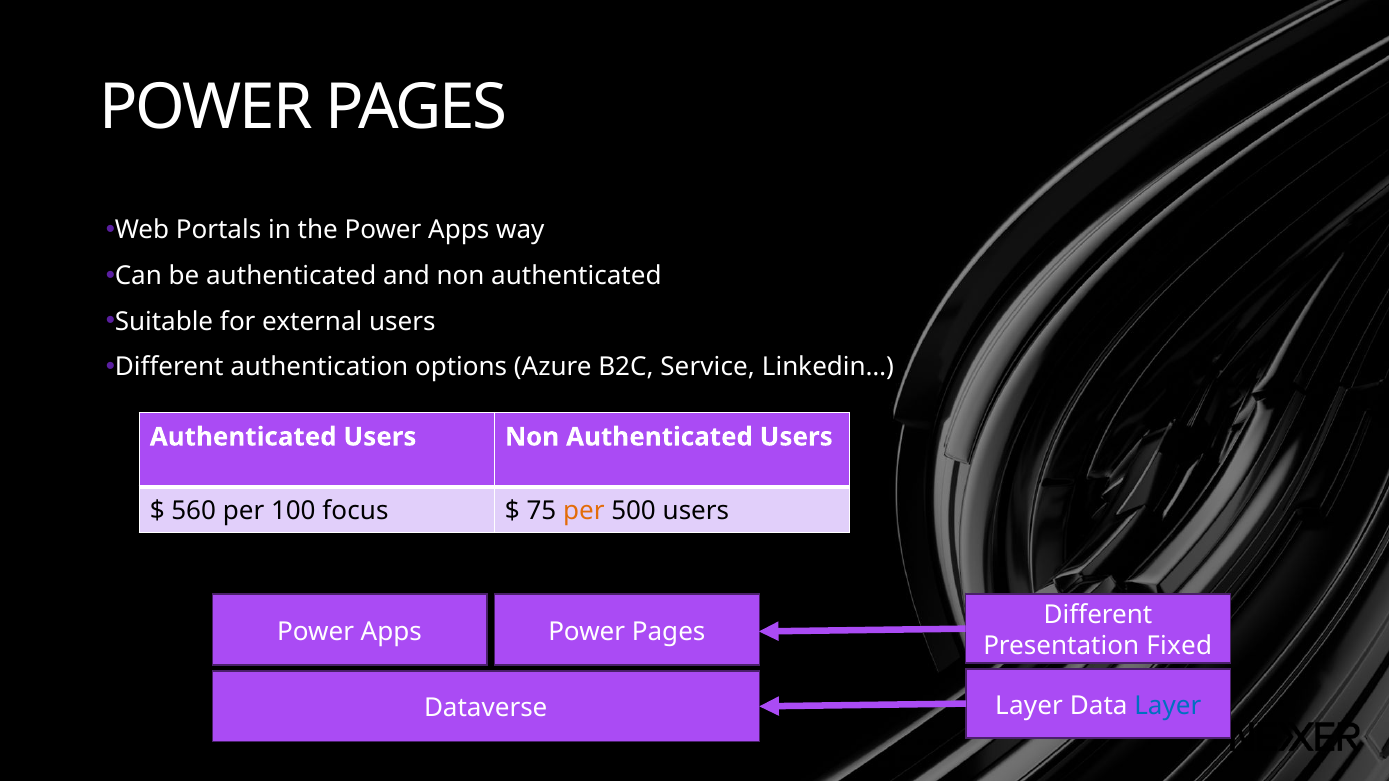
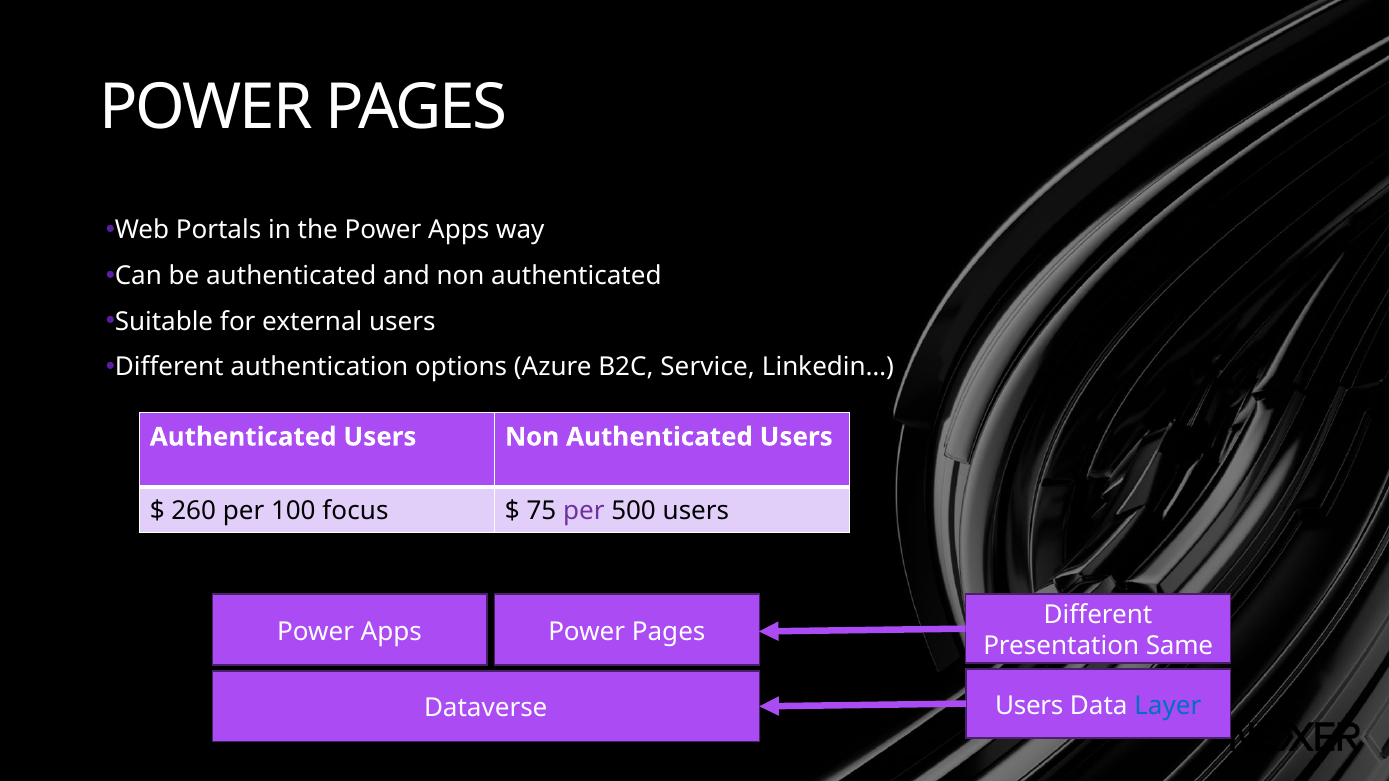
560: 560 -> 260
per at (584, 512) colour: orange -> purple
Fixed: Fixed -> Same
Layer at (1029, 706): Layer -> Users
